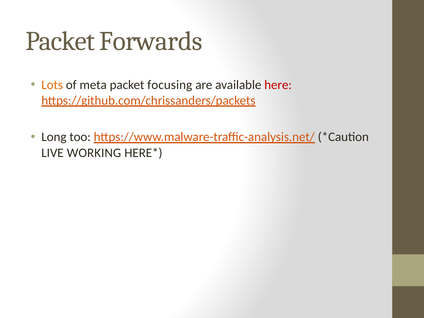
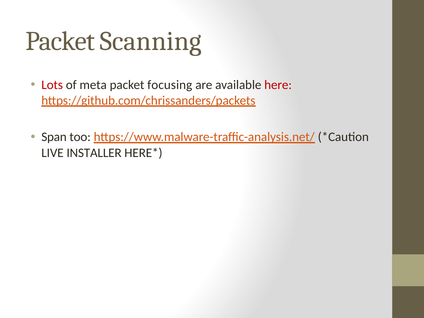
Forwards: Forwards -> Scanning
Lots colour: orange -> red
Long: Long -> Span
WORKING: WORKING -> INSTALLER
